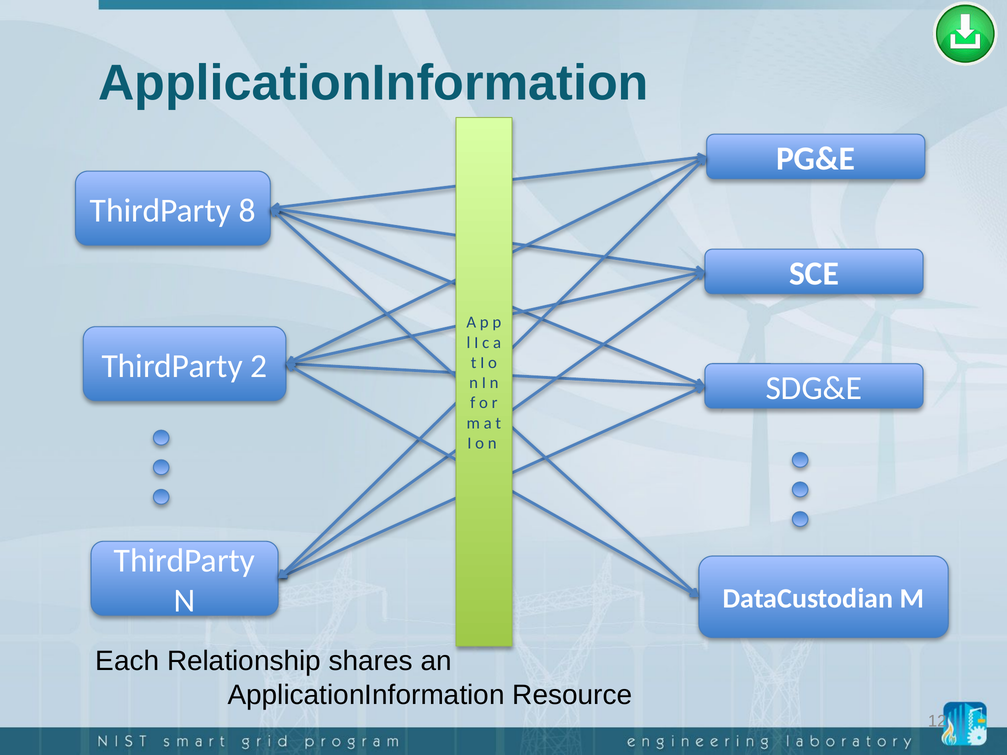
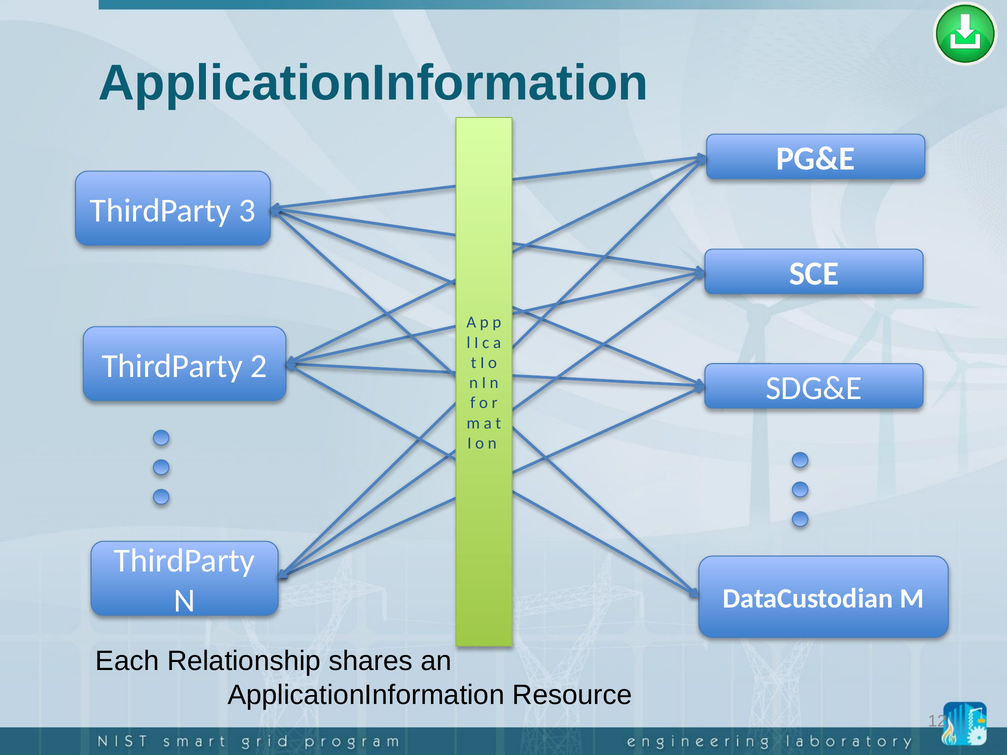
8: 8 -> 3
